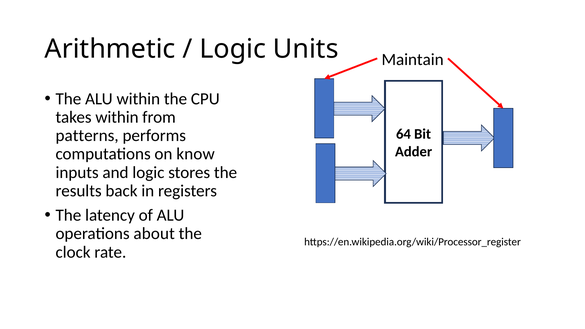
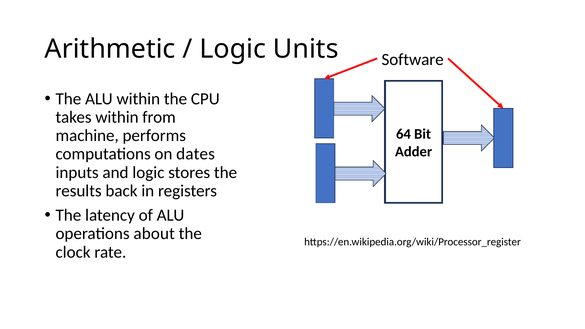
Maintain: Maintain -> Software
patterns: patterns -> machine
know: know -> dates
